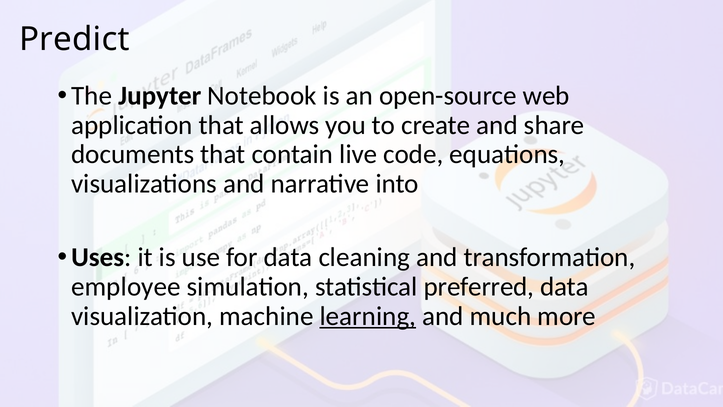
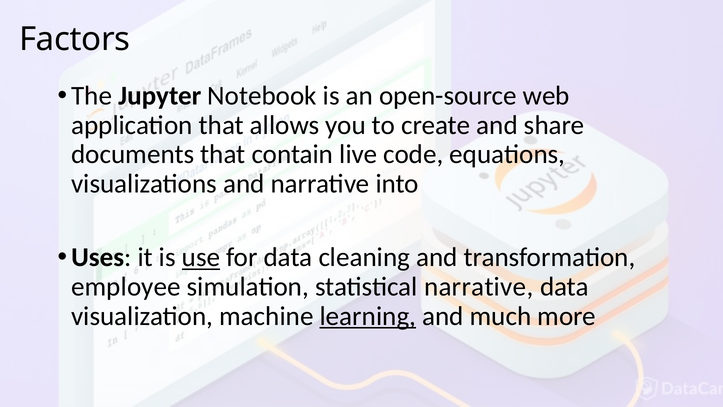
Predict: Predict -> Factors
use underline: none -> present
statistical preferred: preferred -> narrative
